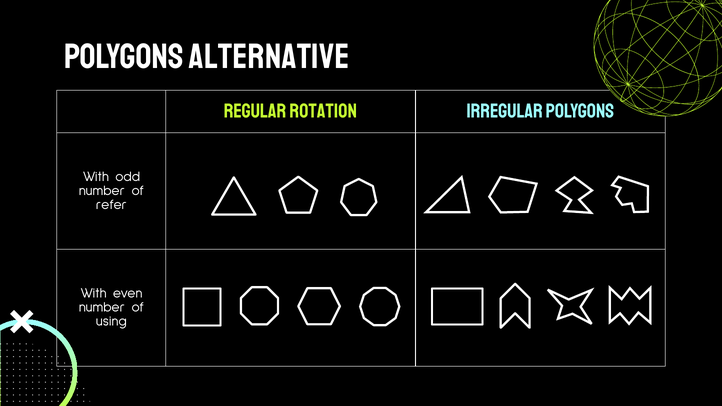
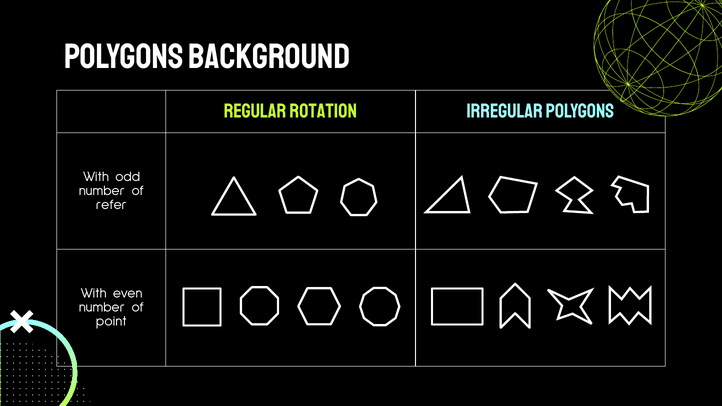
ALTERNATIVE: ALTERNATIVE -> BACKGROUND
using: using -> point
